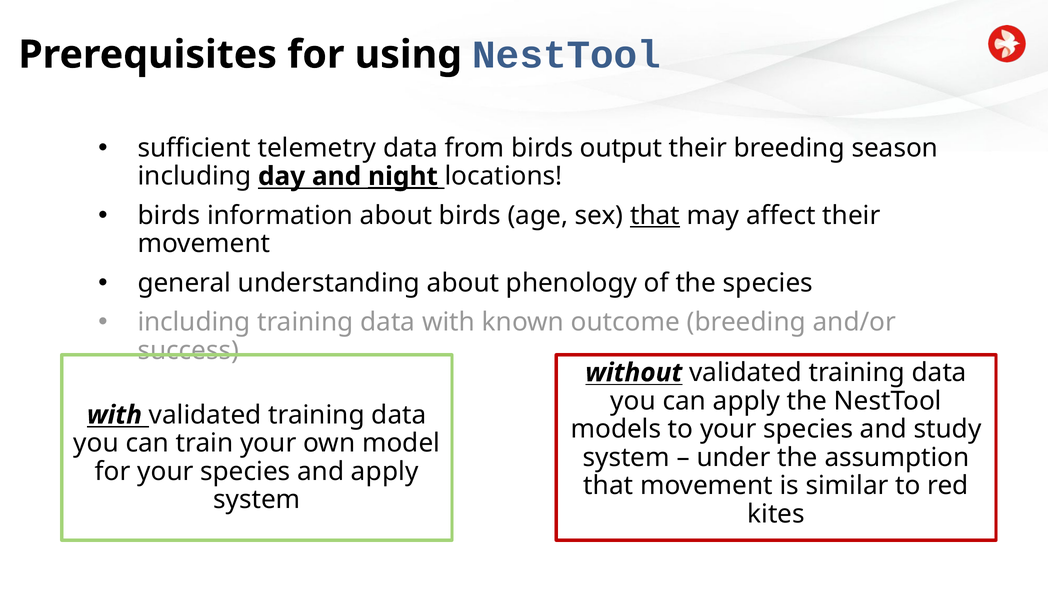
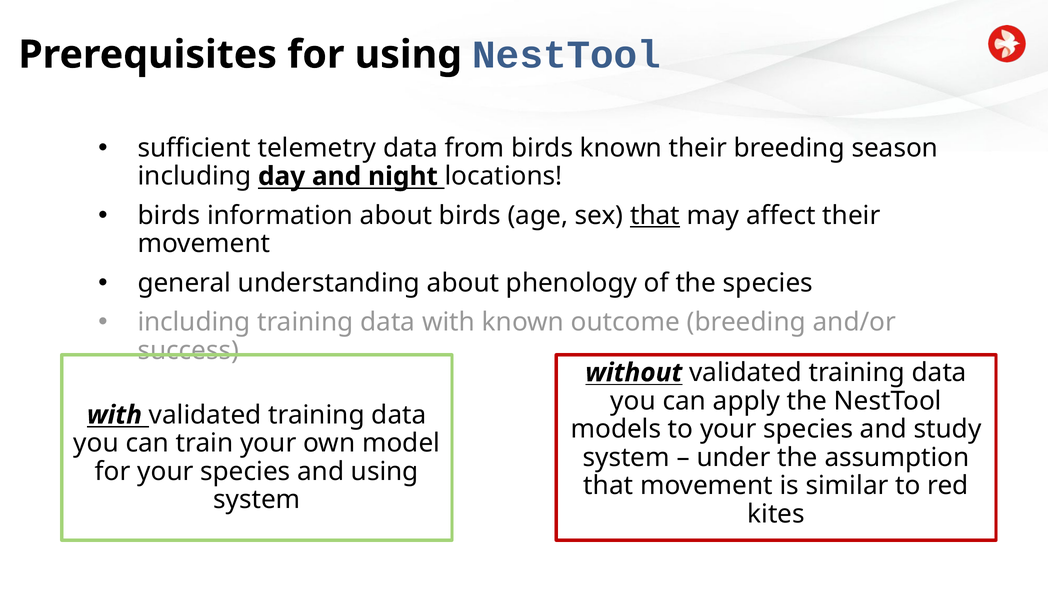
birds output: output -> known
night underline: present -> none
and apply: apply -> using
